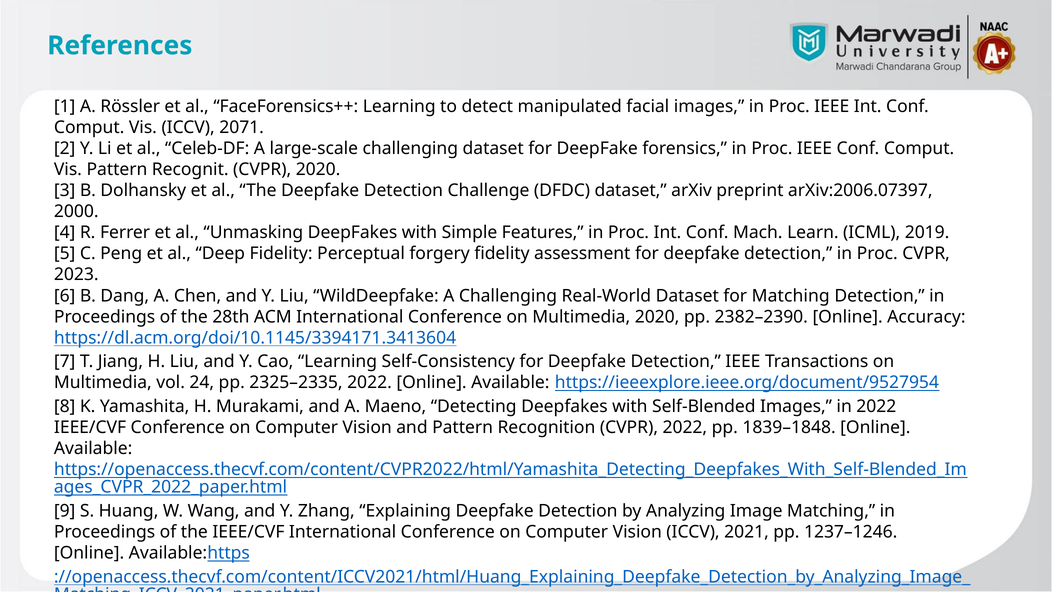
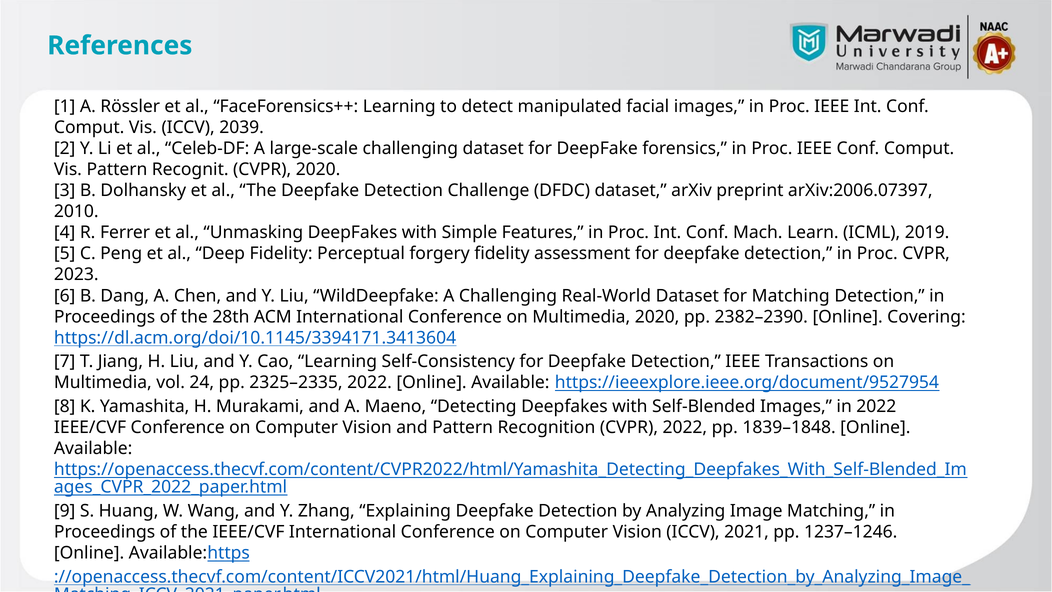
2071: 2071 -> 2039
2000: 2000 -> 2010
Accuracy: Accuracy -> Covering
